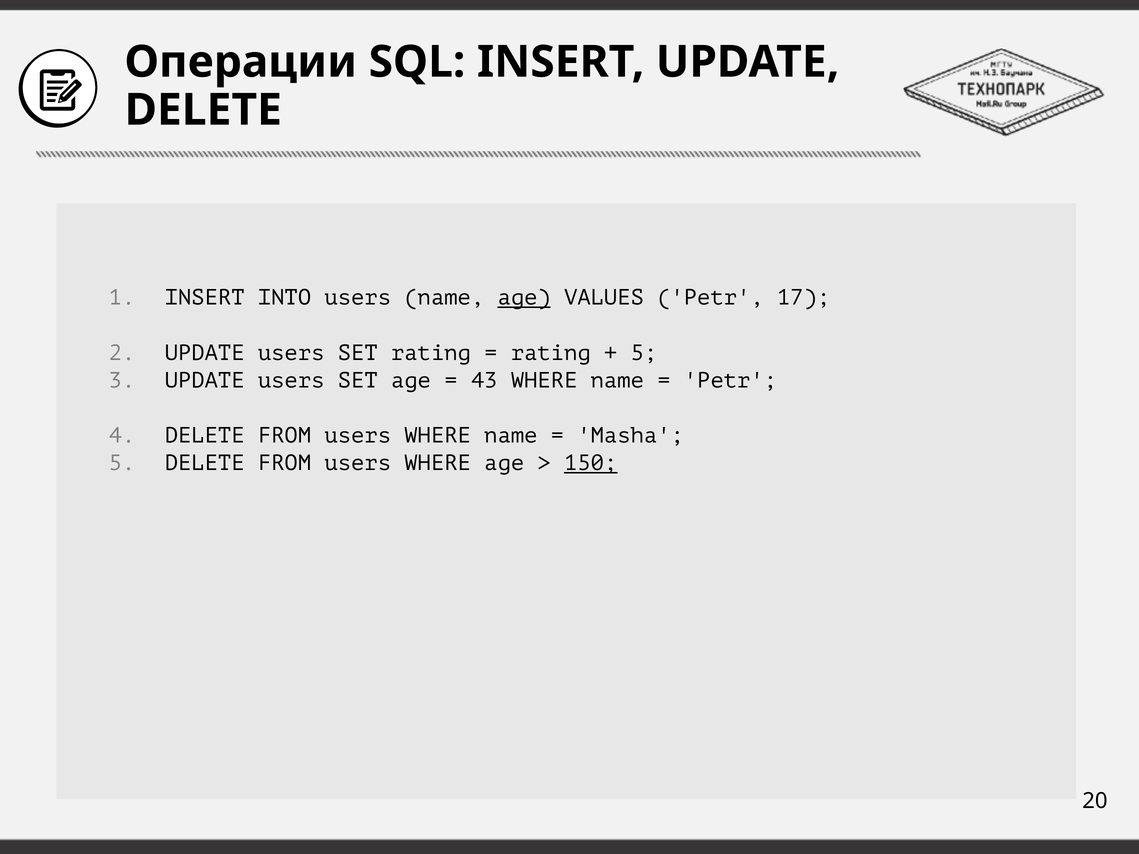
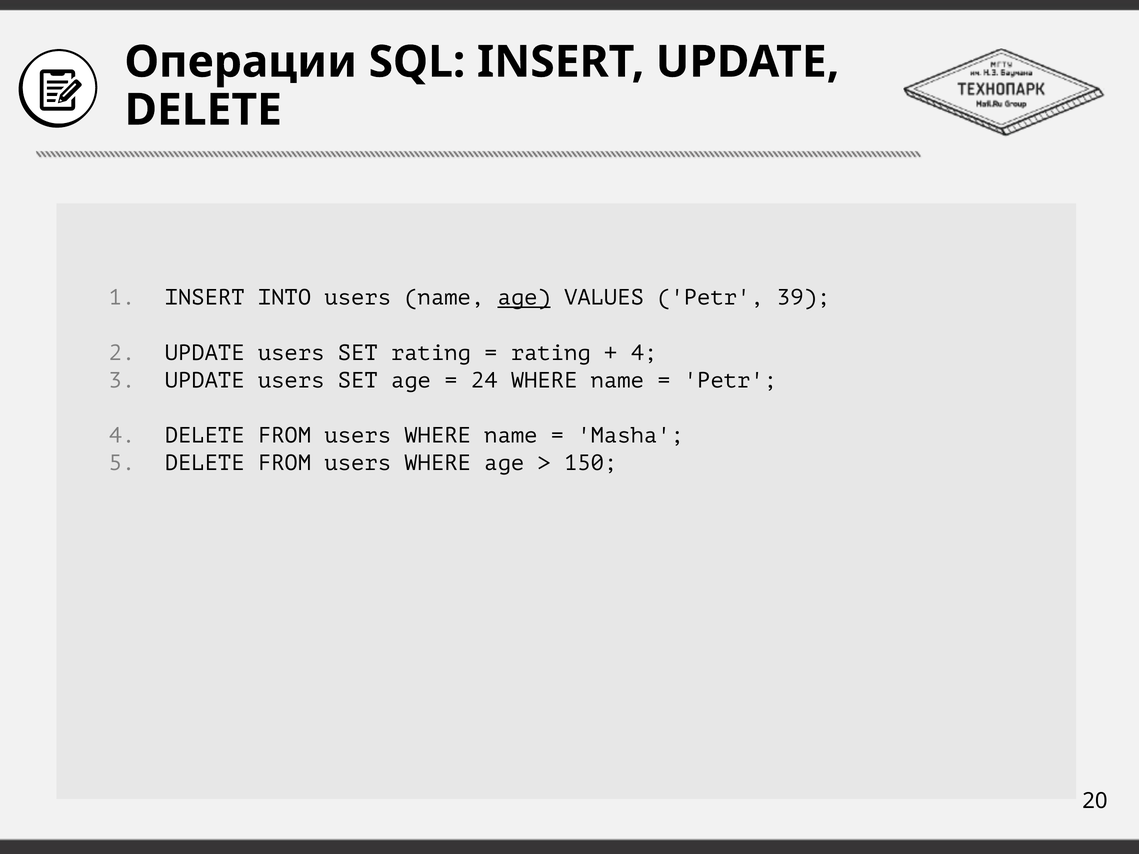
17: 17 -> 39
5 at (644, 353): 5 -> 4
43: 43 -> 24
150 underline: present -> none
